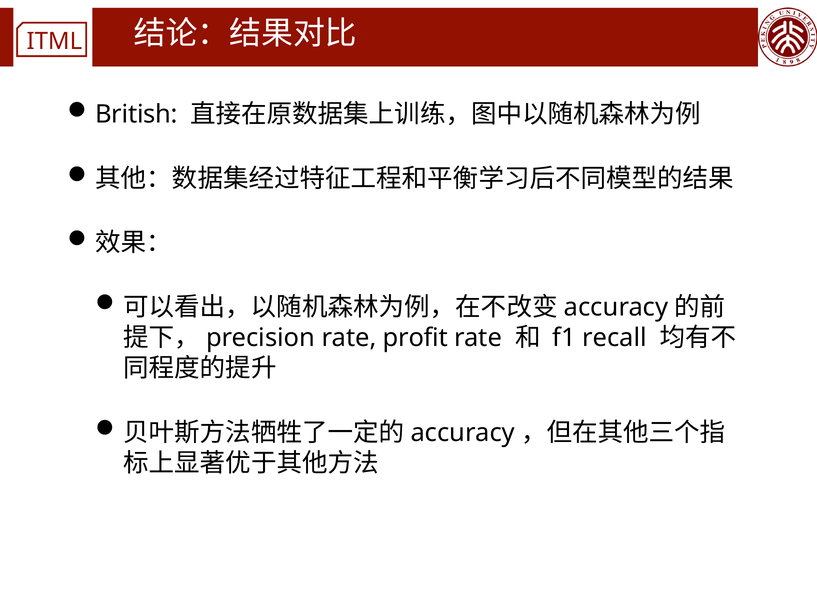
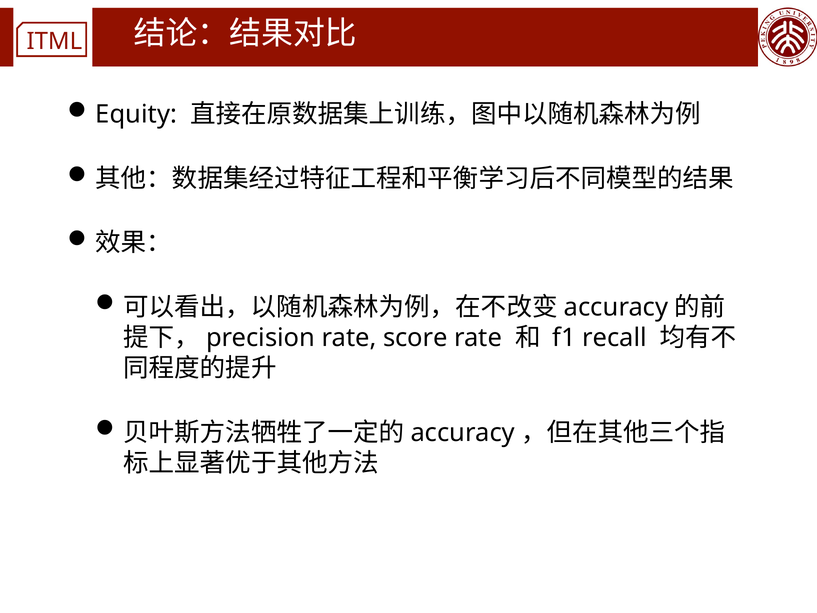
British: British -> Equity
profit: profit -> score
